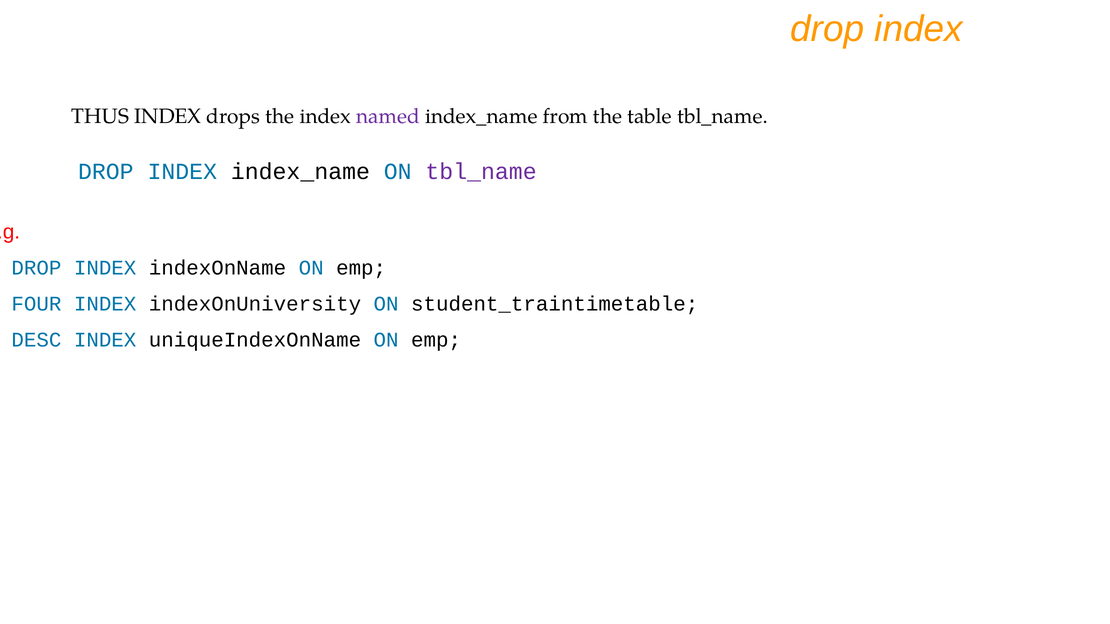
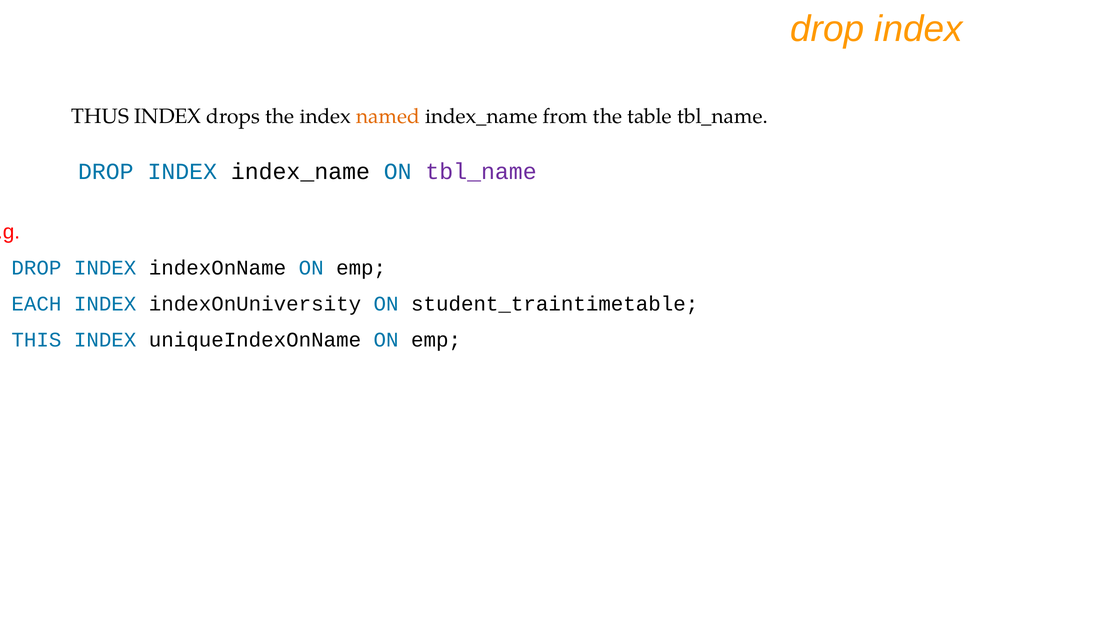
named colour: purple -> orange
FOUR: FOUR -> EACH
DESC: DESC -> THIS
